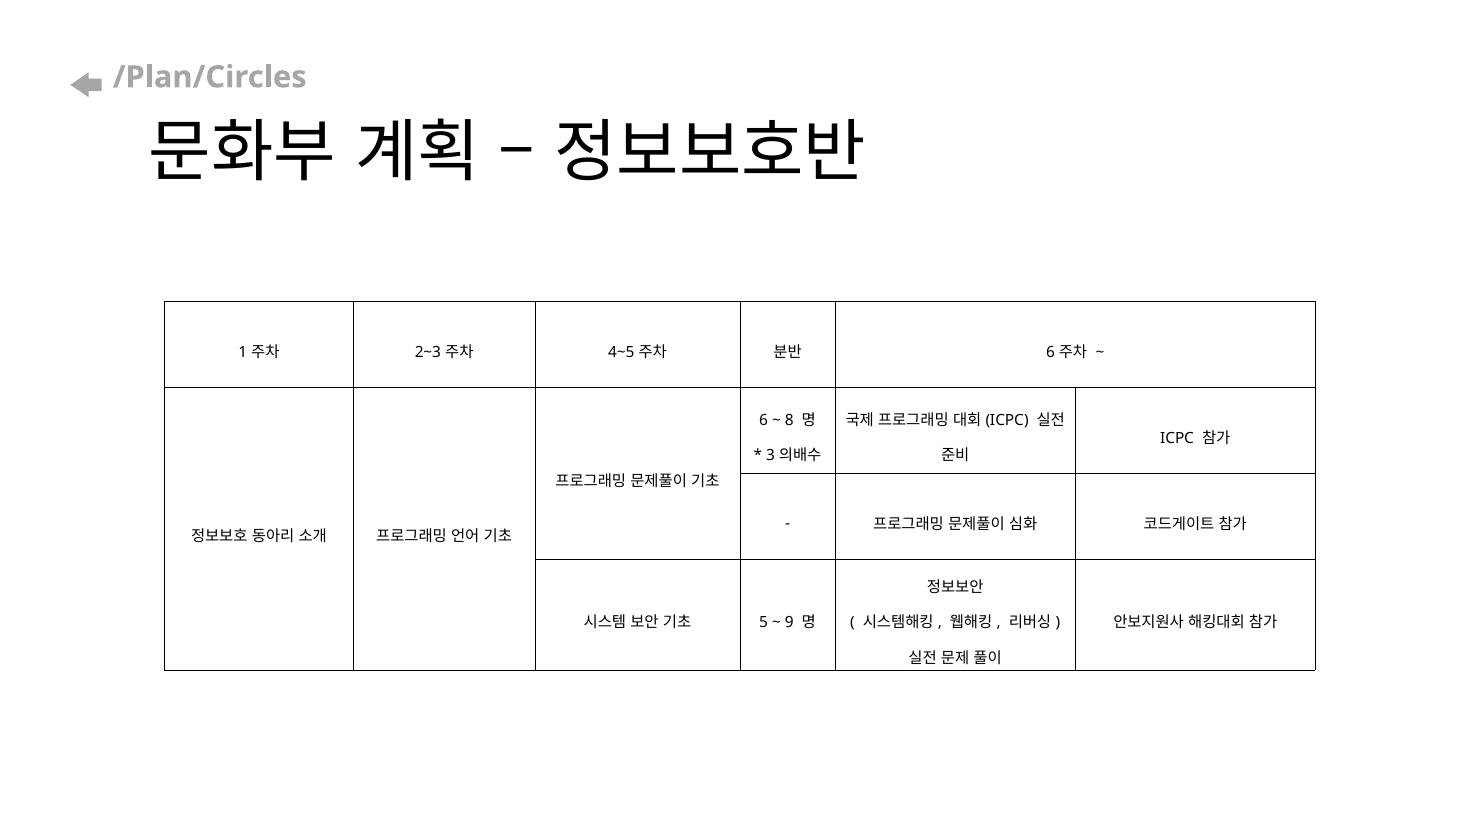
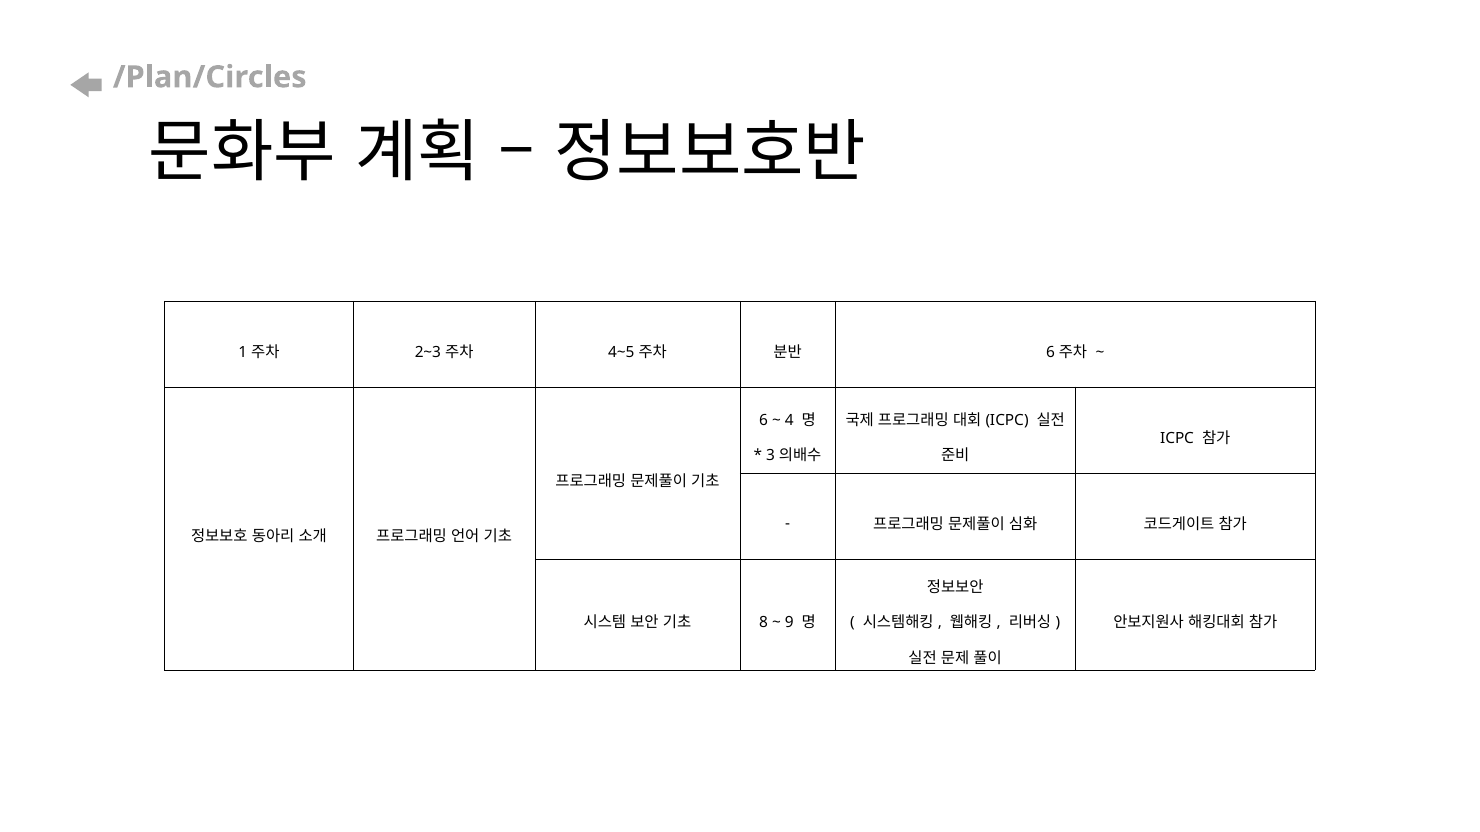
8: 8 -> 4
5: 5 -> 8
